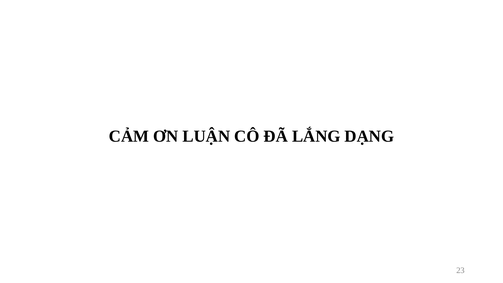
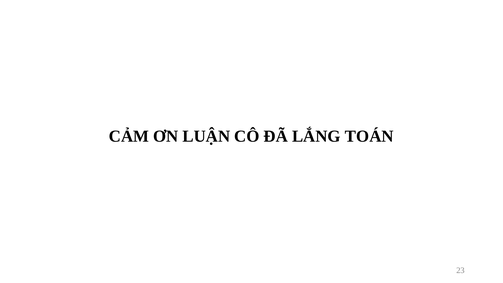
DẠNG: DẠNG -> TOÁN
